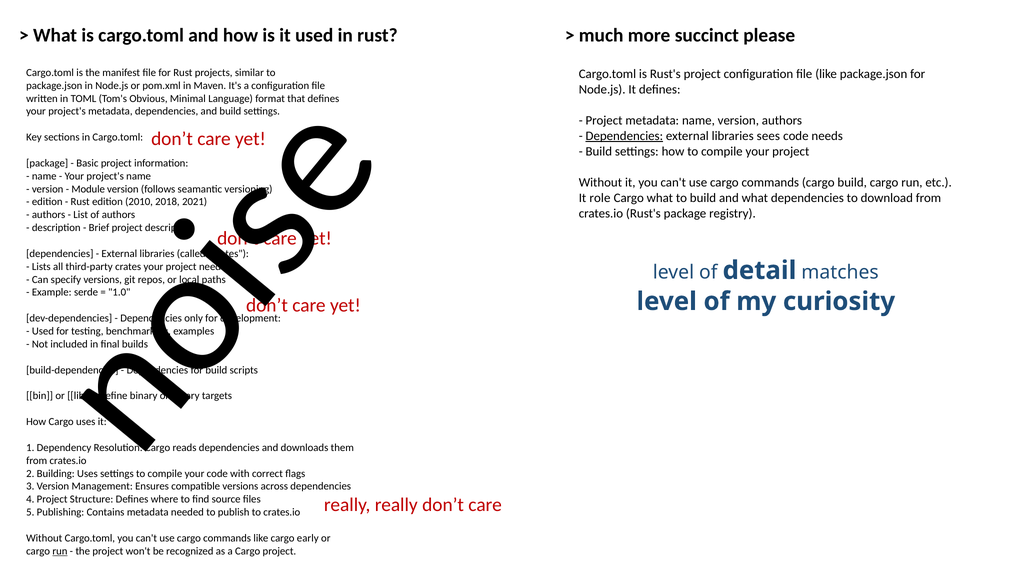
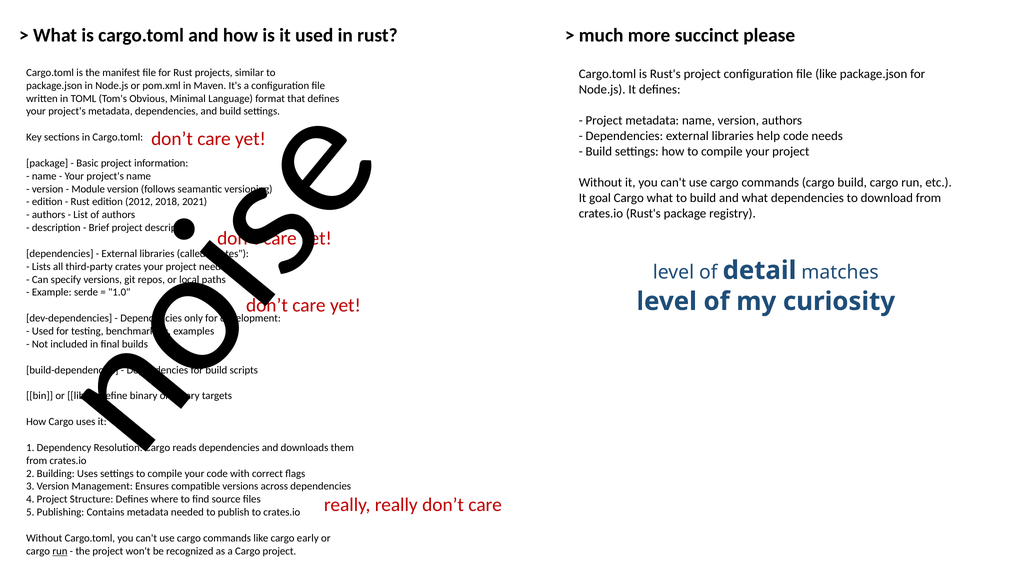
Dependencies at (624, 136) underline: present -> none
sees: sees -> help
role: role -> goal
2010: 2010 -> 2012
